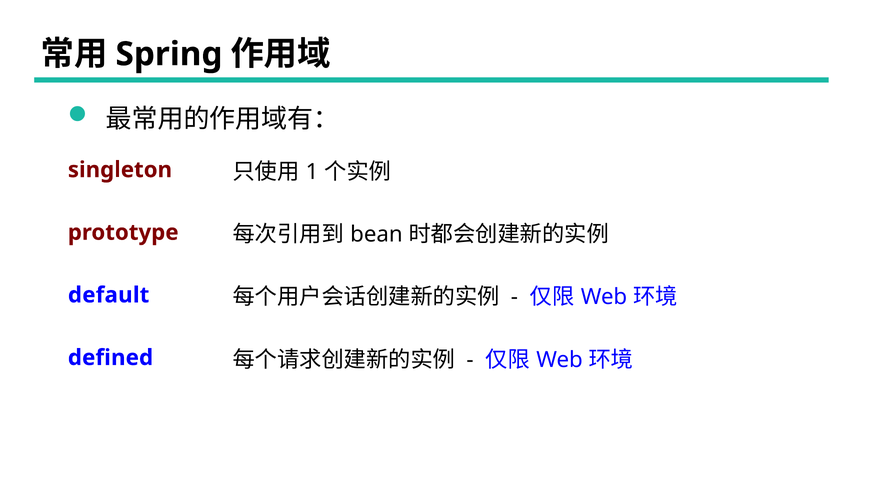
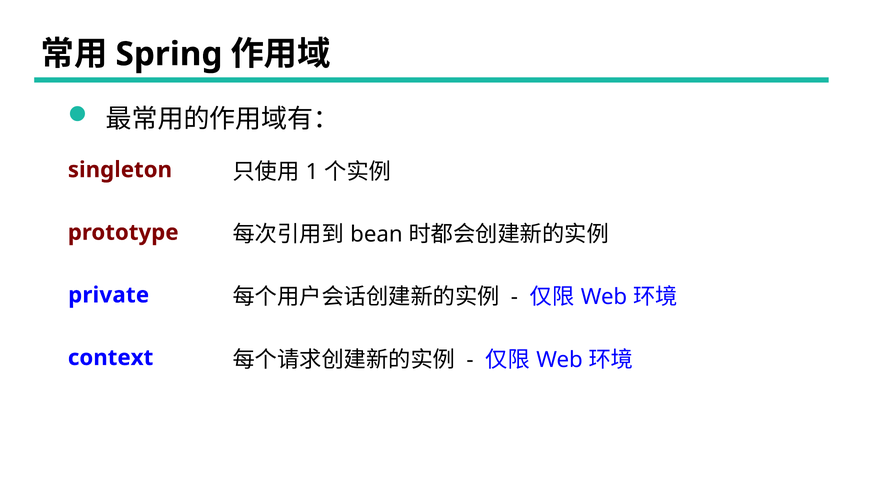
default: default -> private
defined: defined -> context
